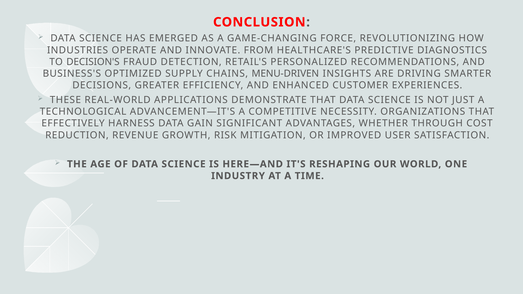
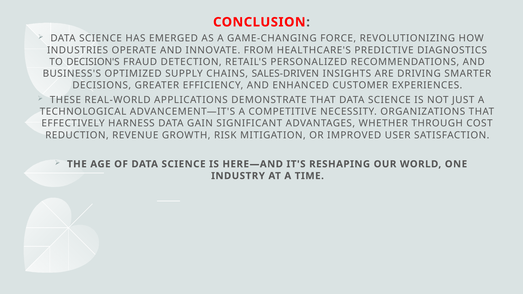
MENU-DRIVEN: MENU-DRIVEN -> SALES-DRIVEN
